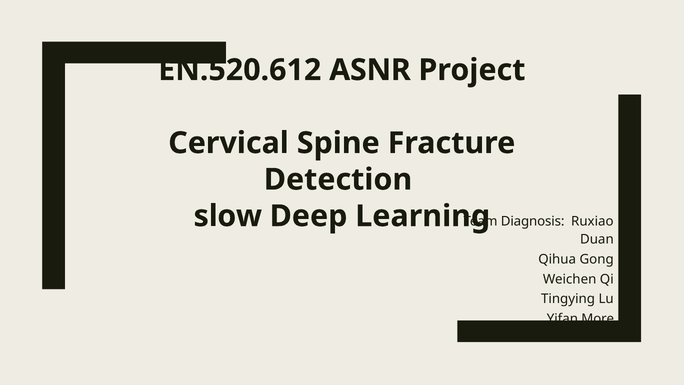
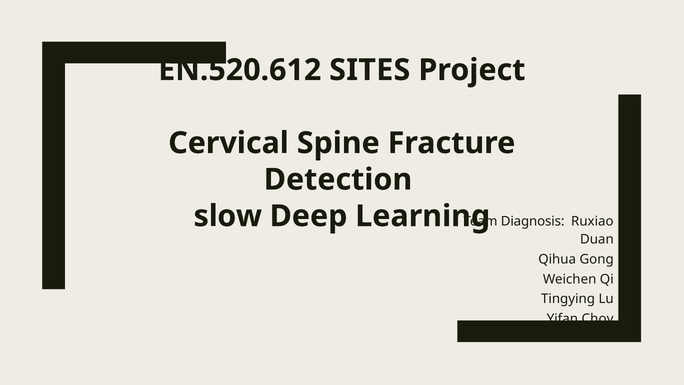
ASNR: ASNR -> SITES
More: More -> Choy
